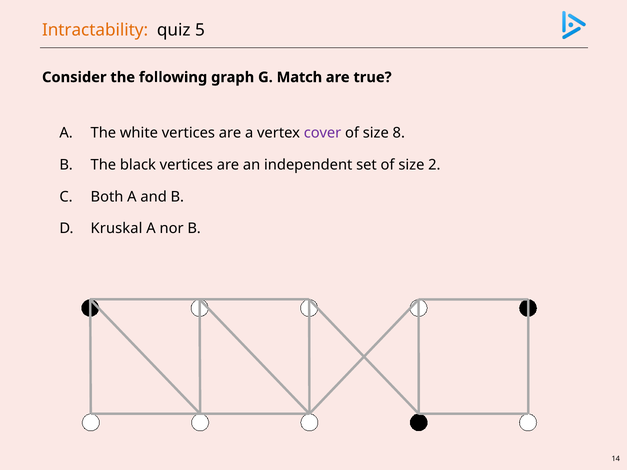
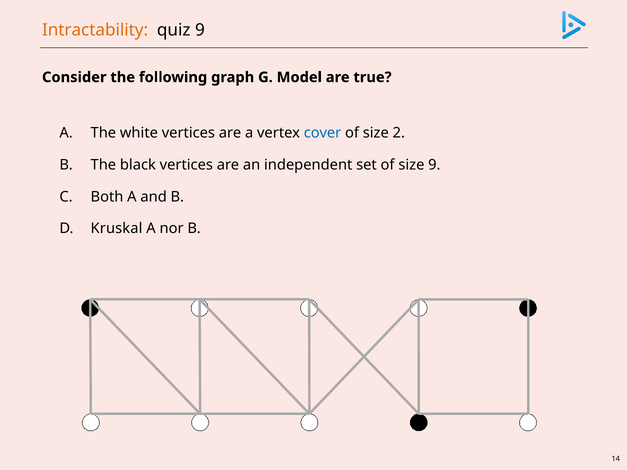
quiz 5: 5 -> 9
Match: Match -> Model
cover colour: purple -> blue
8: 8 -> 2
size 2: 2 -> 9
